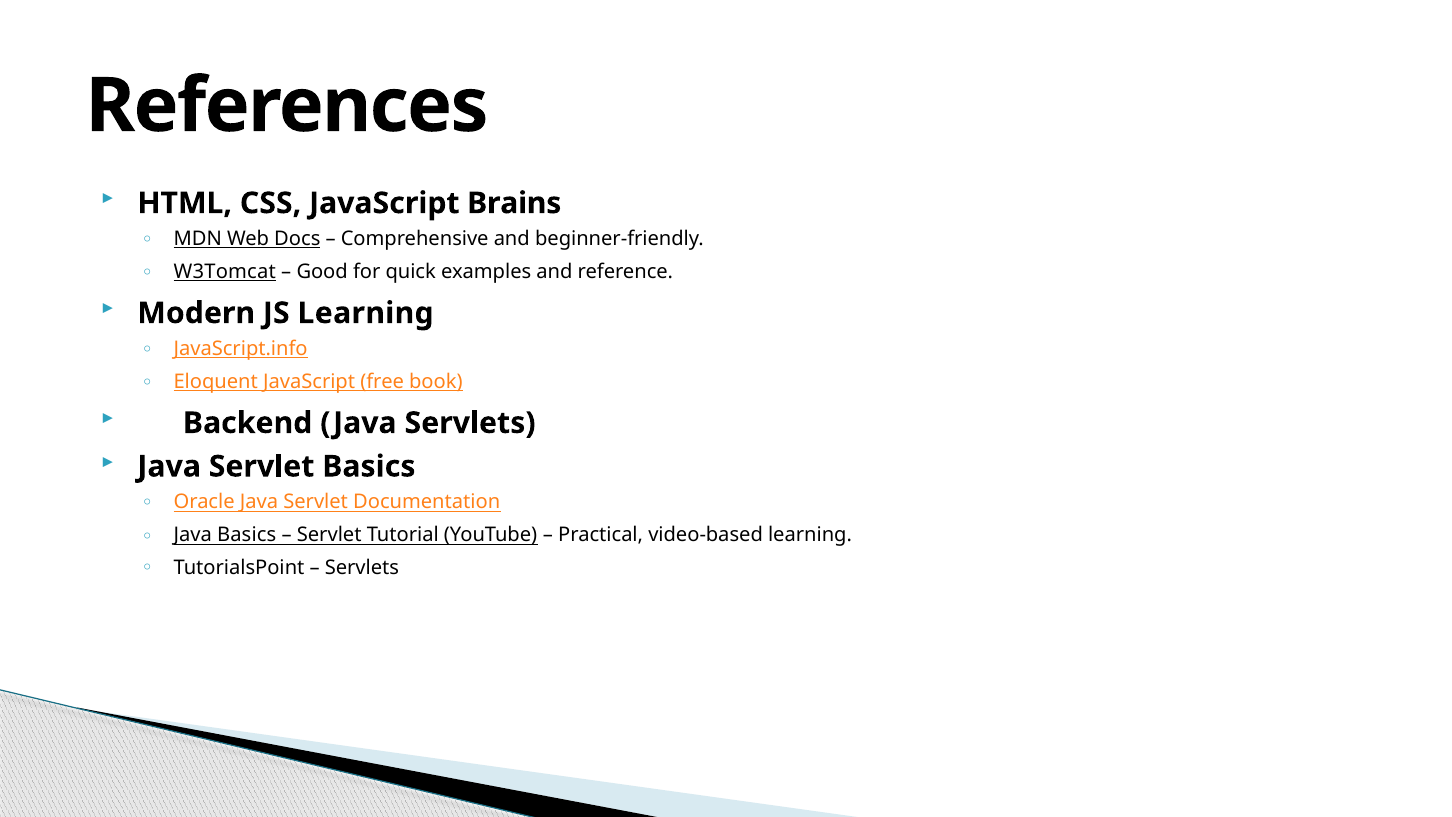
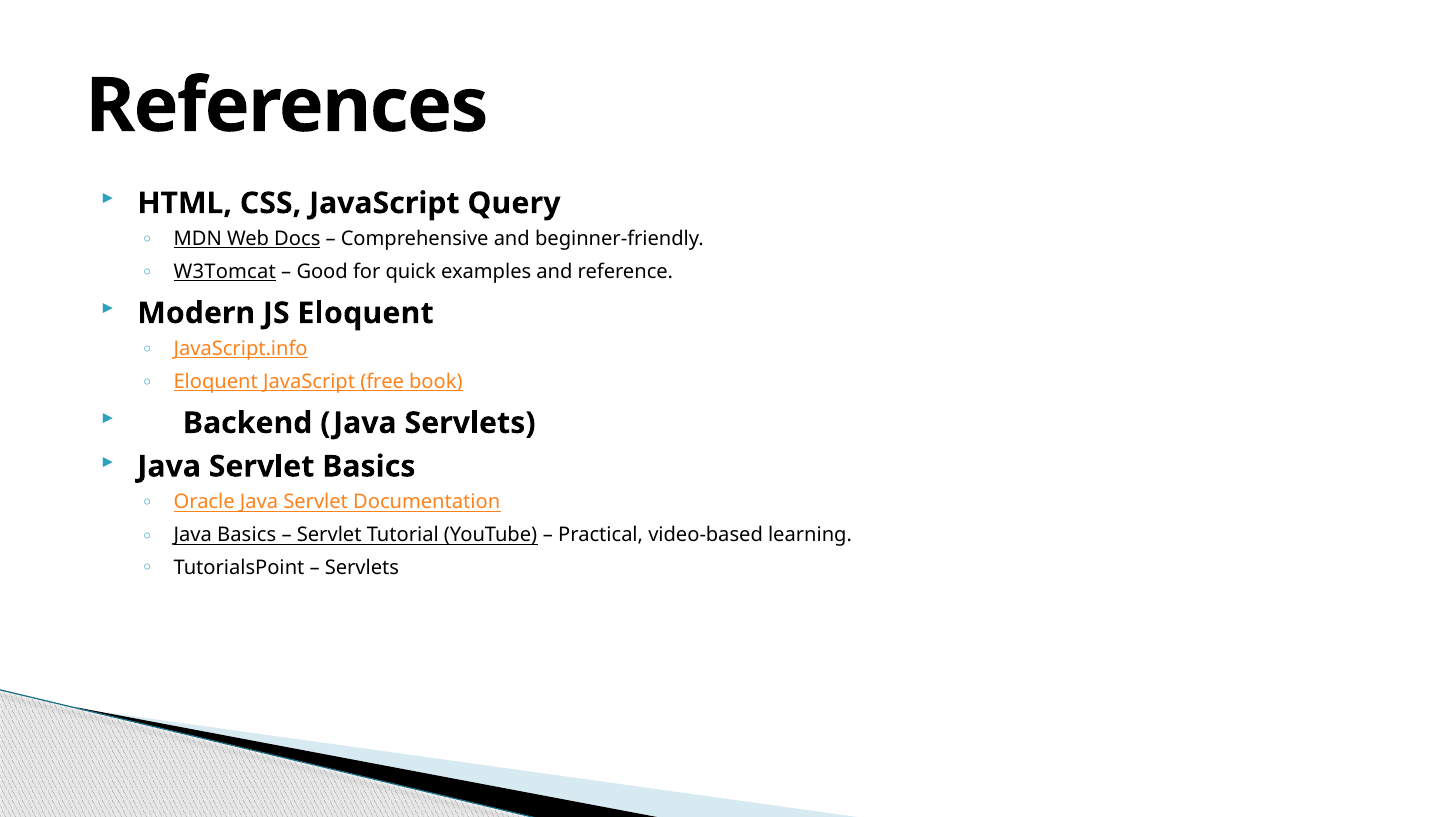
Brains: Brains -> Query
JS Learning: Learning -> Eloquent
